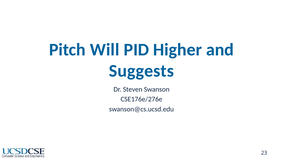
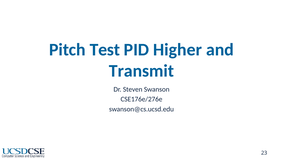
Will: Will -> Test
Suggests: Suggests -> Transmit
